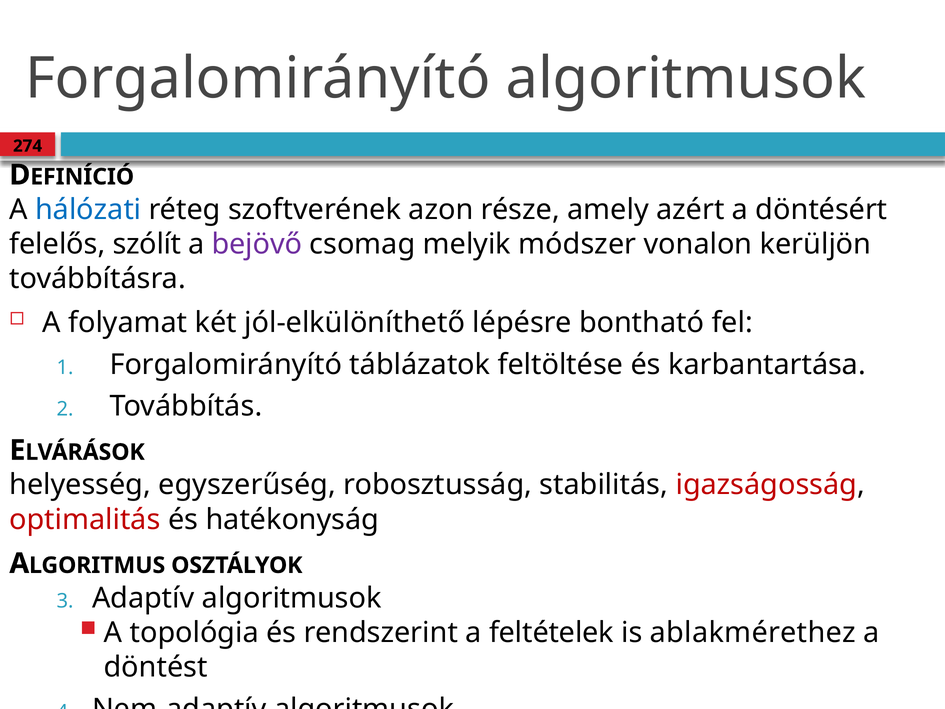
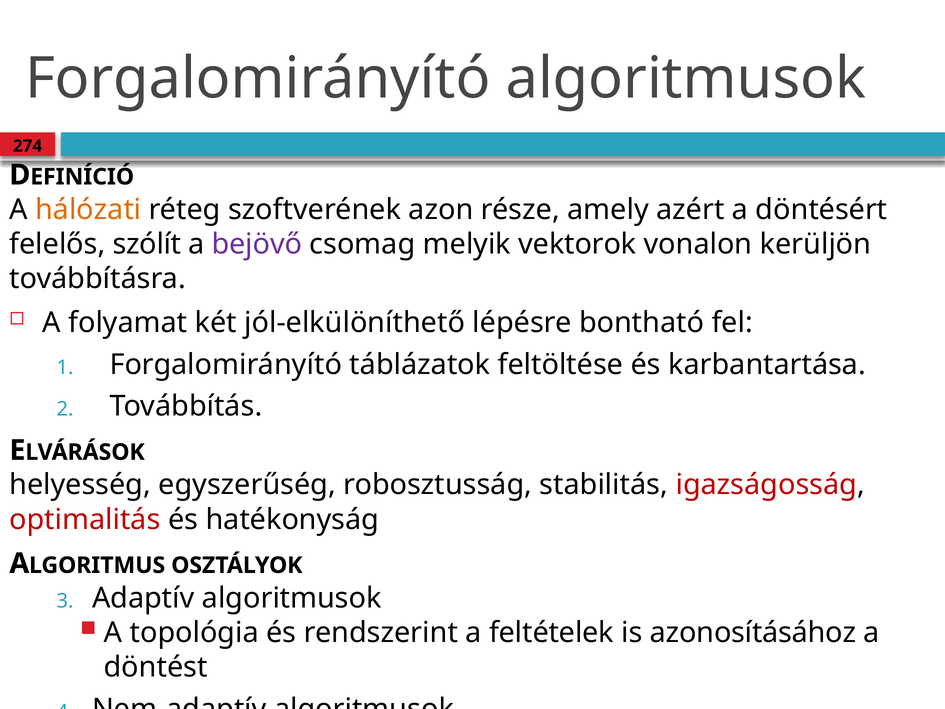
hálózati colour: blue -> orange
módszer: módszer -> vektorok
ablakmérethez: ablakmérethez -> azonosításához
